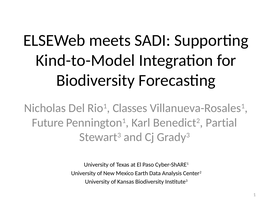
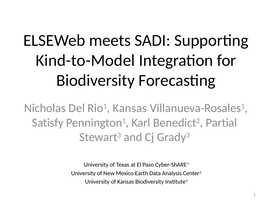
Rio1 Classes: Classes -> Kansas
Future: Future -> Satisfy
